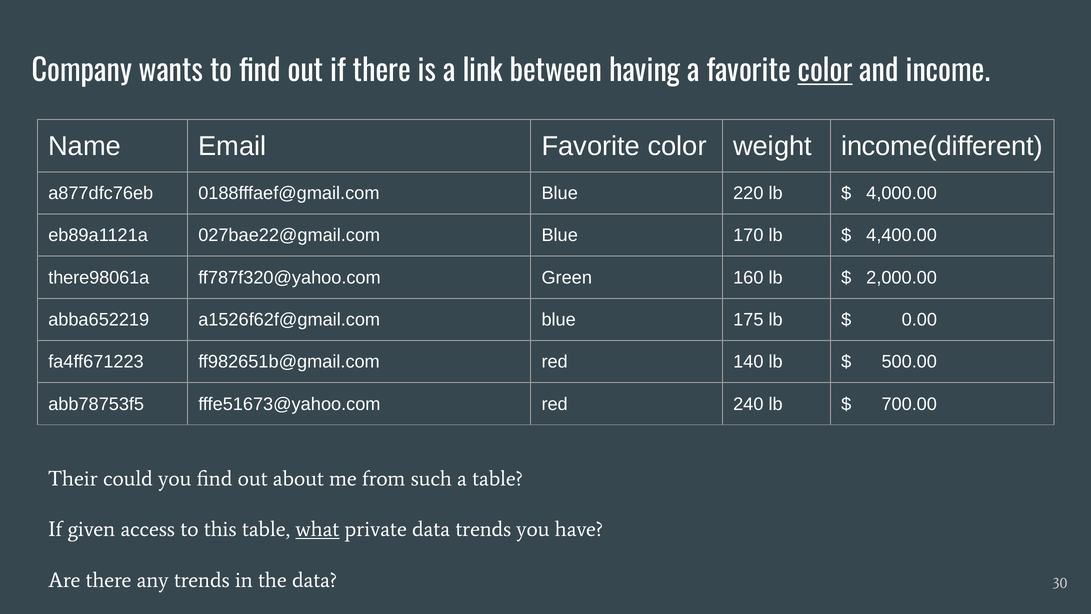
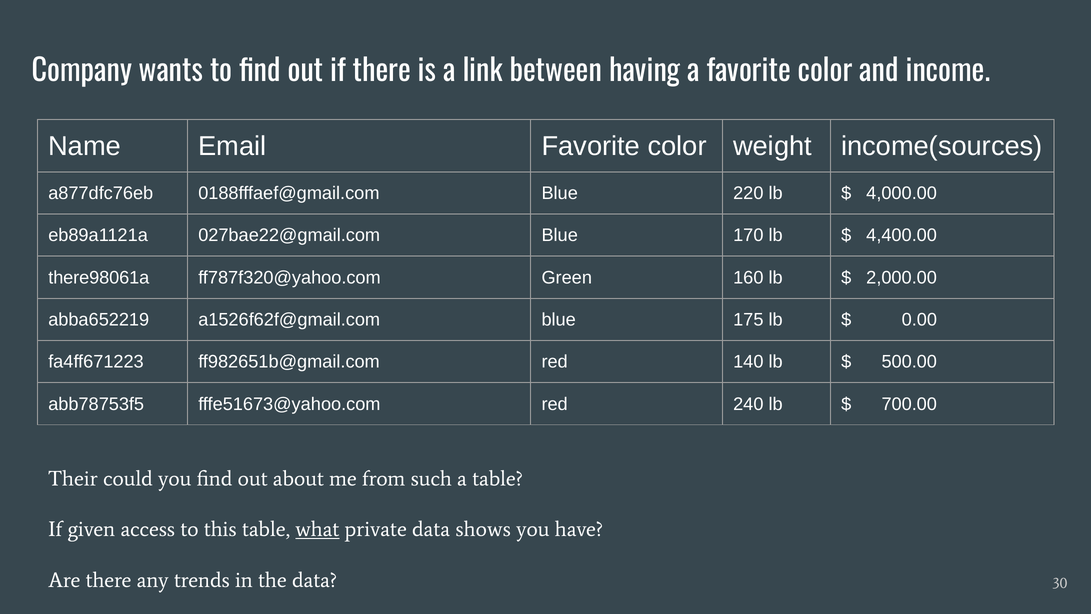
color underline: present -> none
income(different: income(different -> income(sources
data trends: trends -> shows
